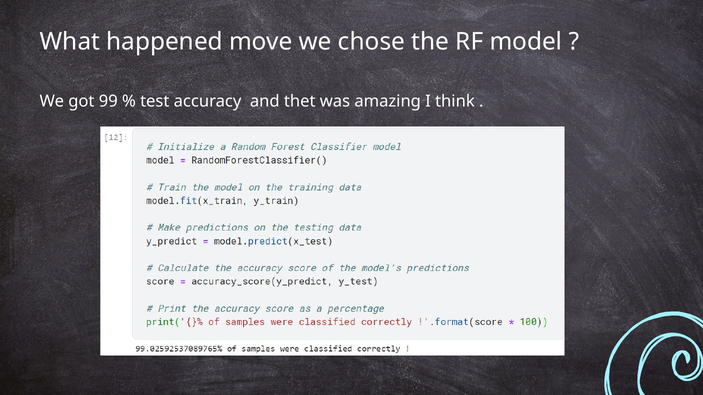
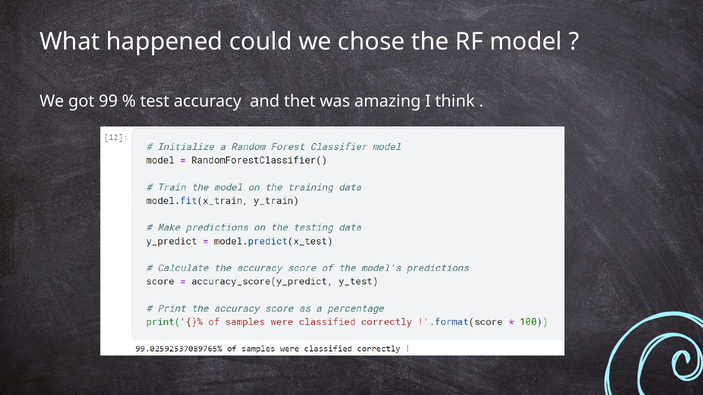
move: move -> could
